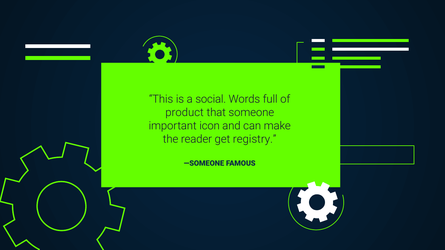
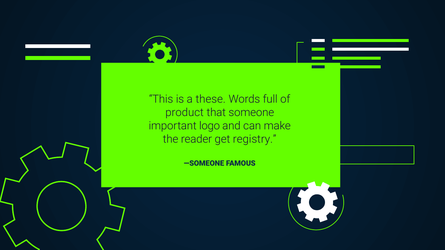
social: social -> these
icon: icon -> logo
